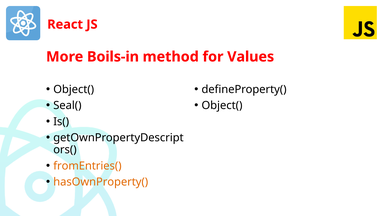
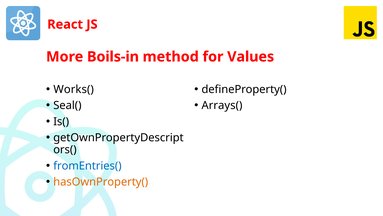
Object( at (74, 89): Object( -> Works(
Object( at (222, 105): Object( -> Arrays(
fromEntries( colour: orange -> blue
